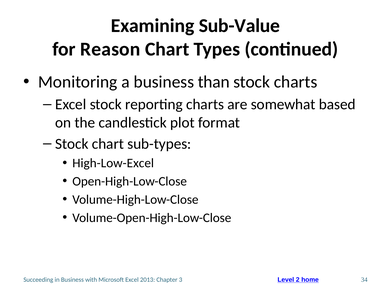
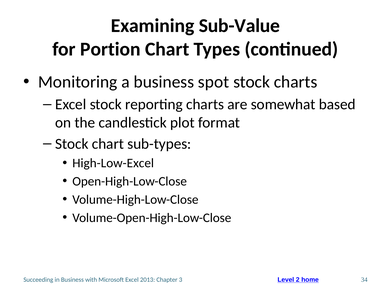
Reason: Reason -> Portion
than: than -> spot
